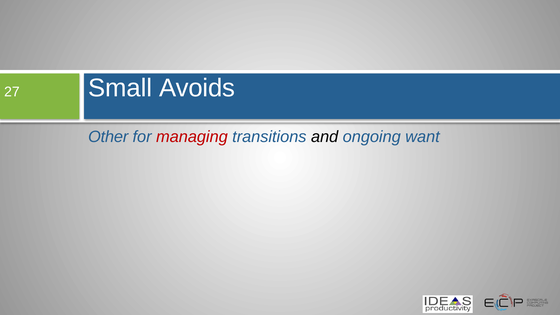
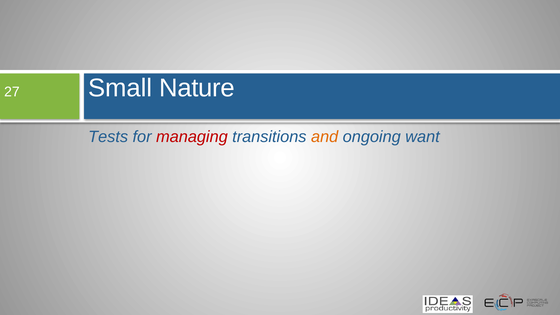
Avoids: Avoids -> Nature
Other: Other -> Tests
and colour: black -> orange
